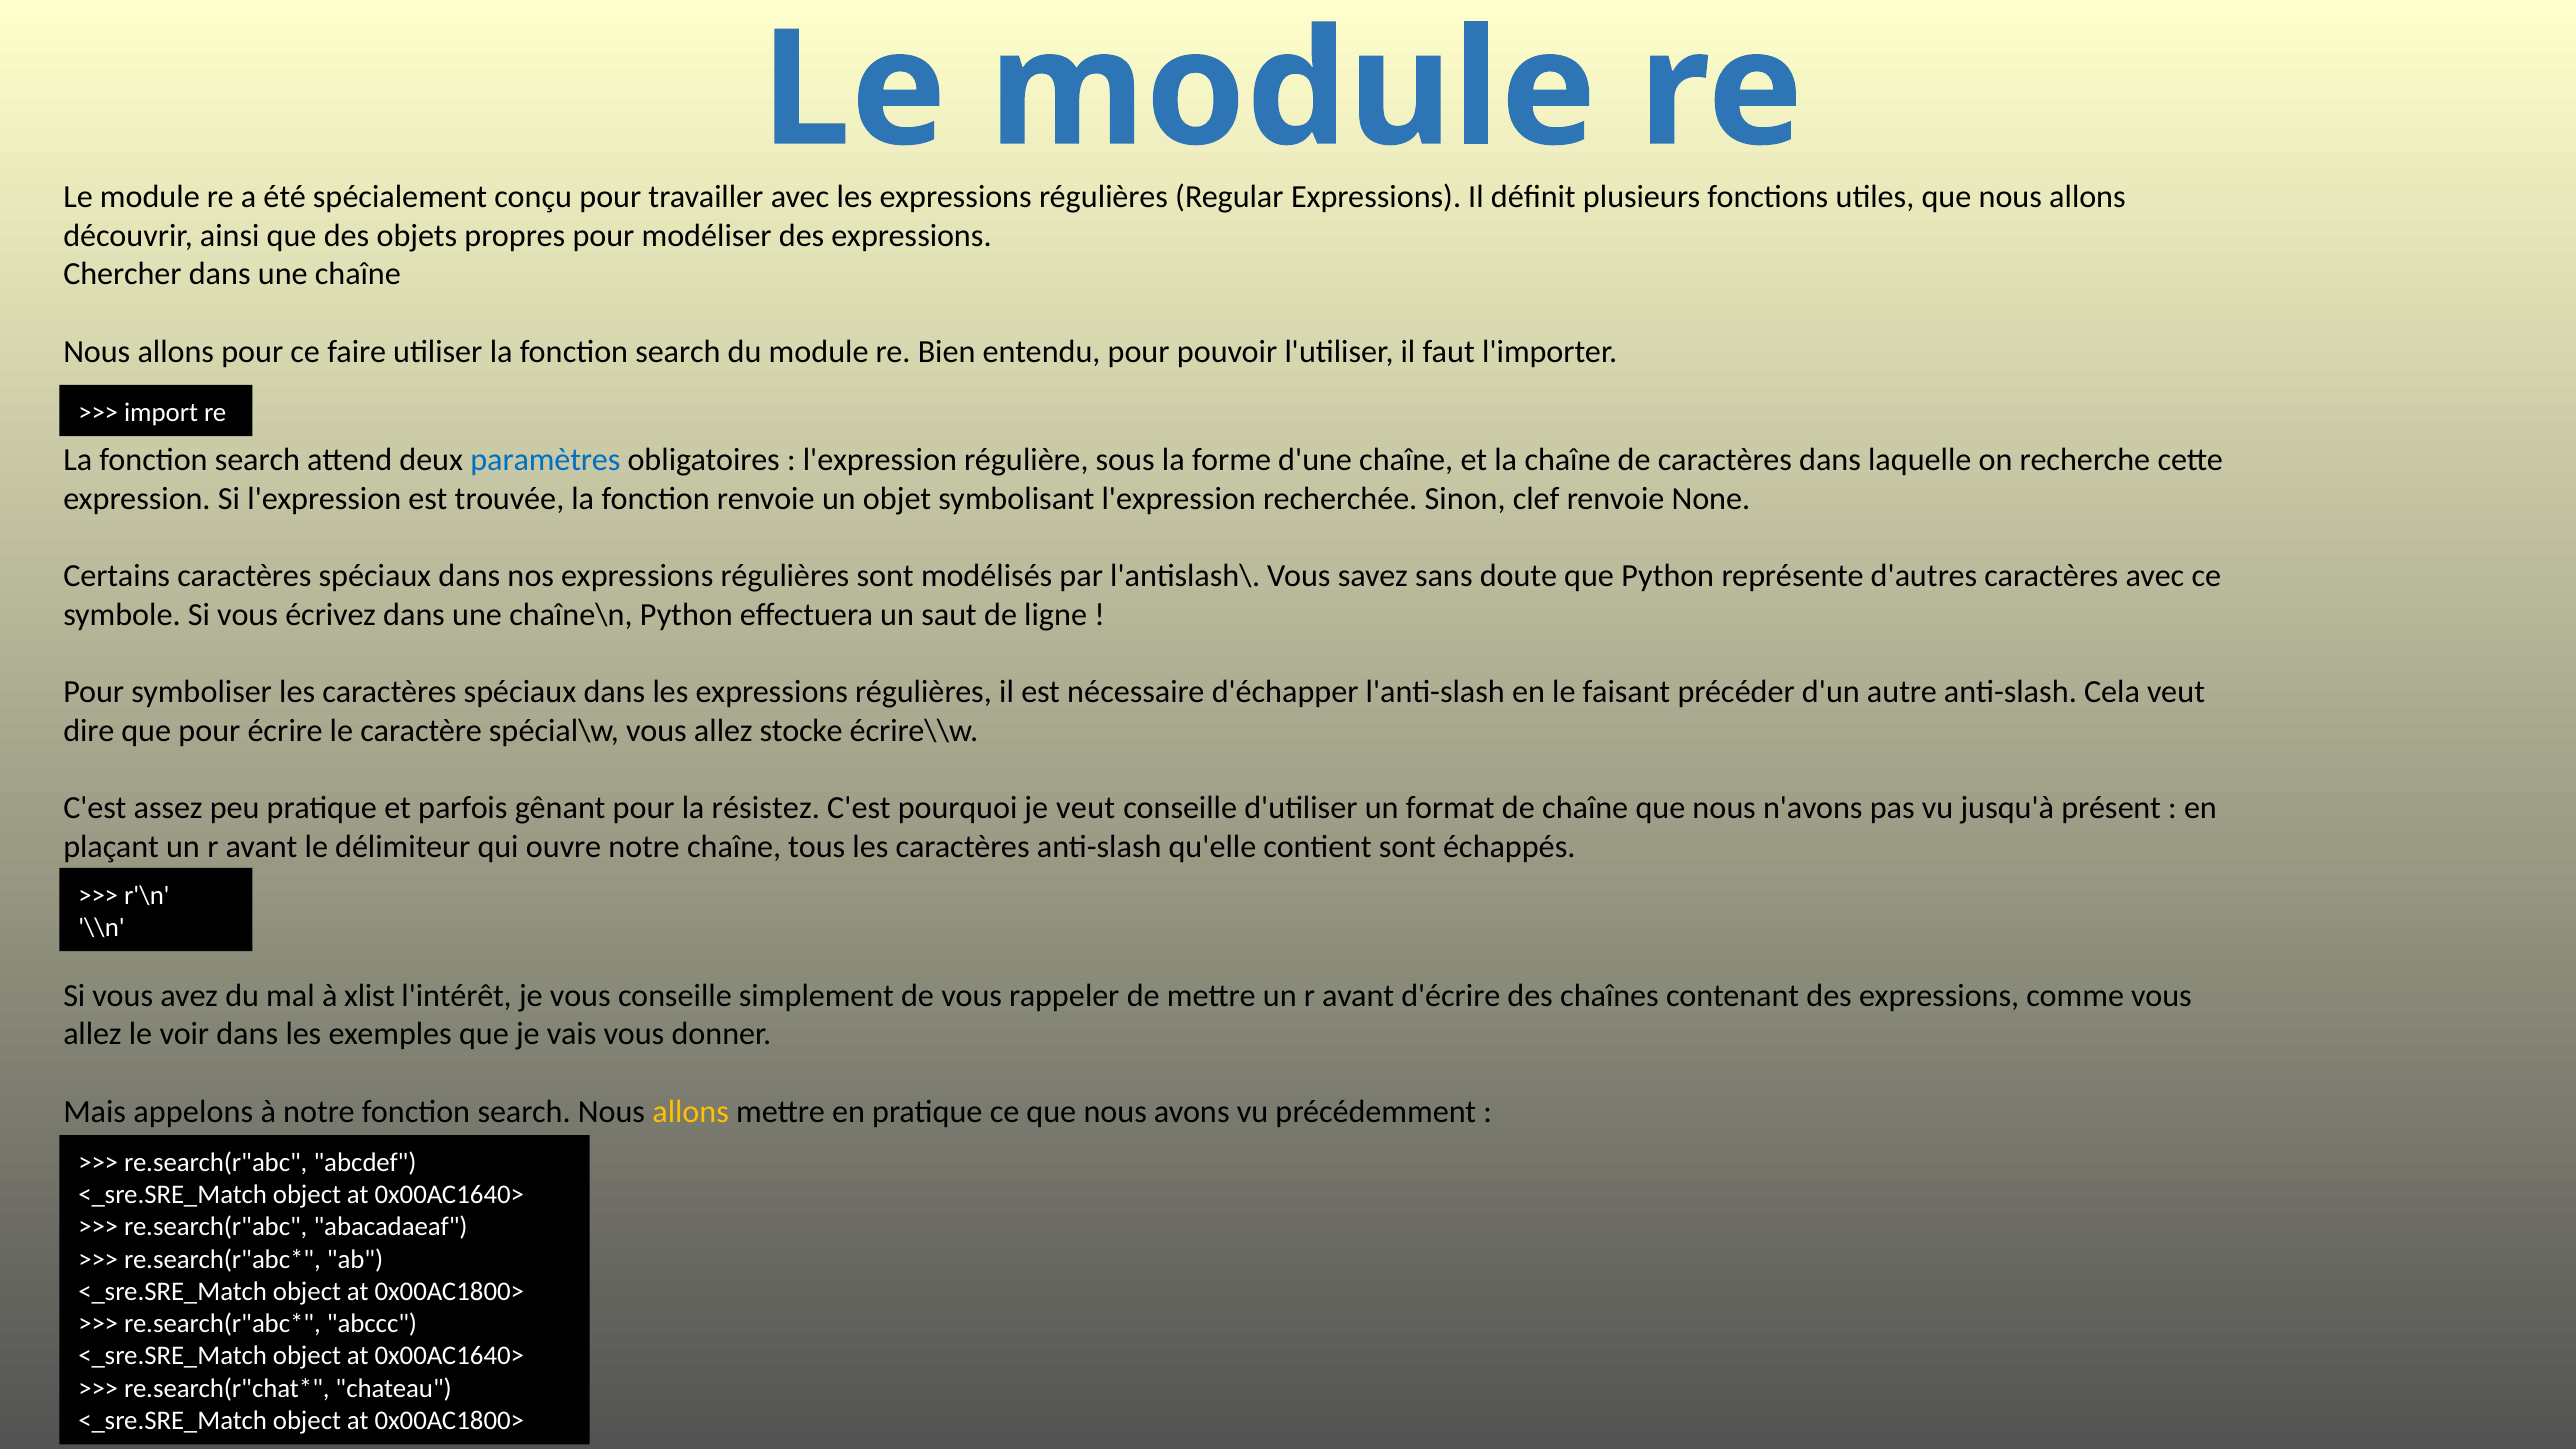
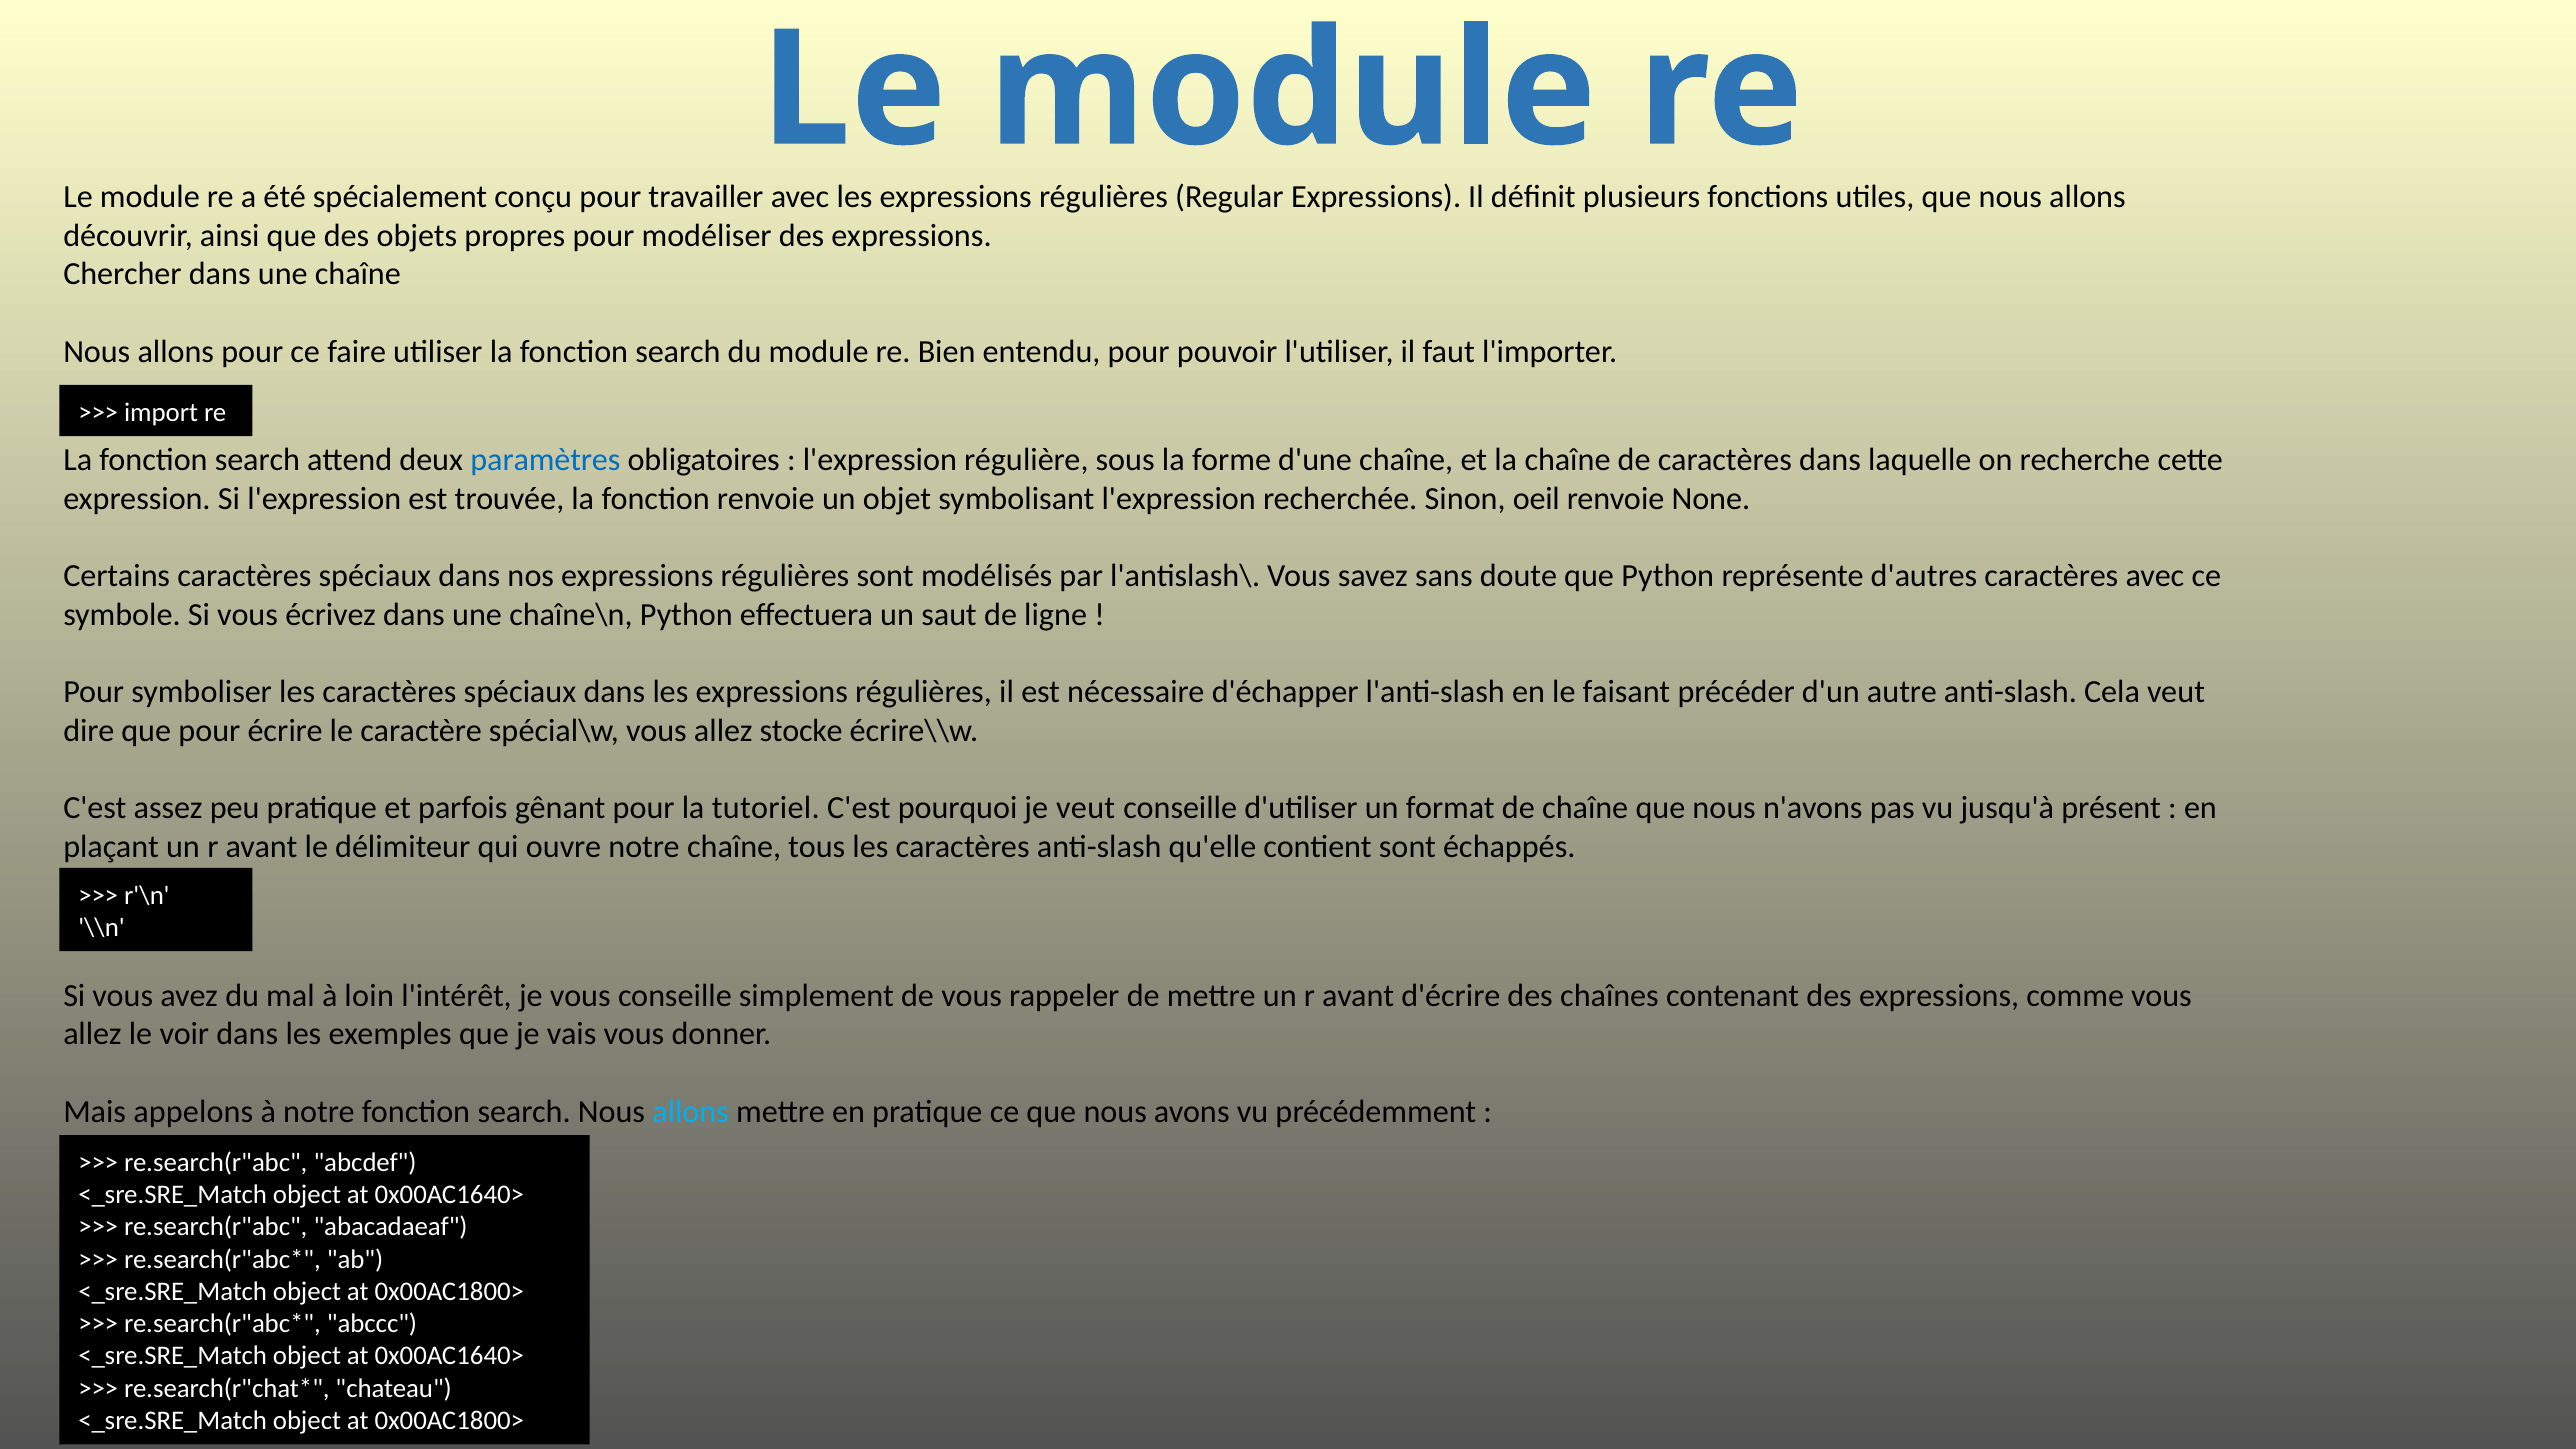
clef: clef -> oeil
résistez: résistez -> tutoriel
xlist: xlist -> loin
allons at (691, 1112) colour: yellow -> light blue
